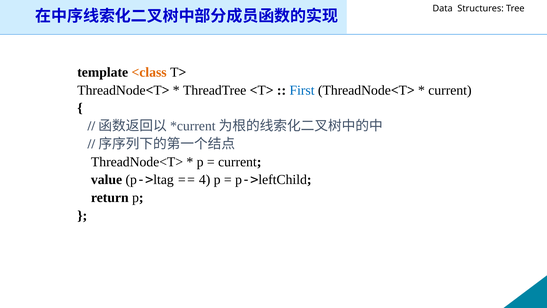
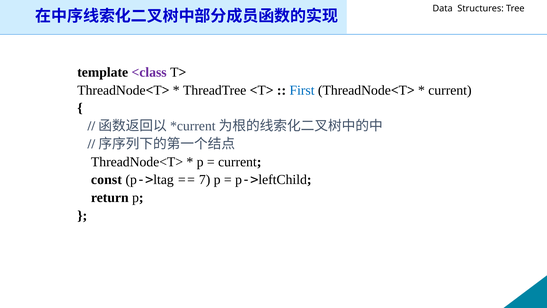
<class colour: orange -> purple
value: value -> const
4: 4 -> 7
